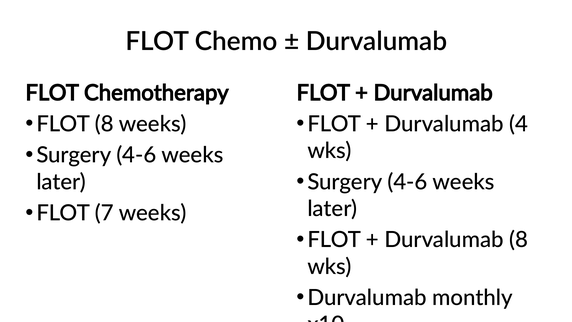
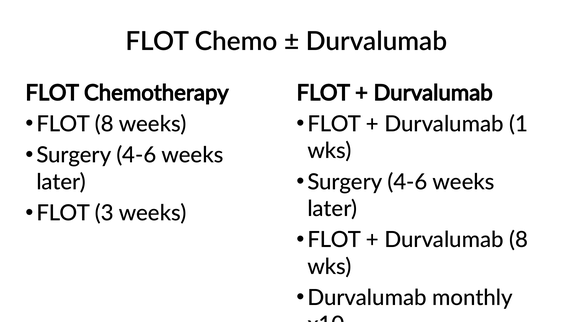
4: 4 -> 1
7: 7 -> 3
